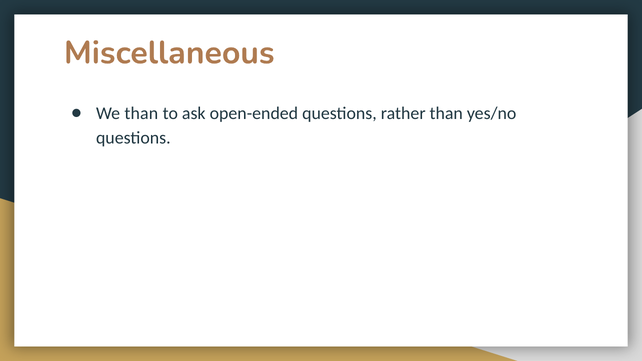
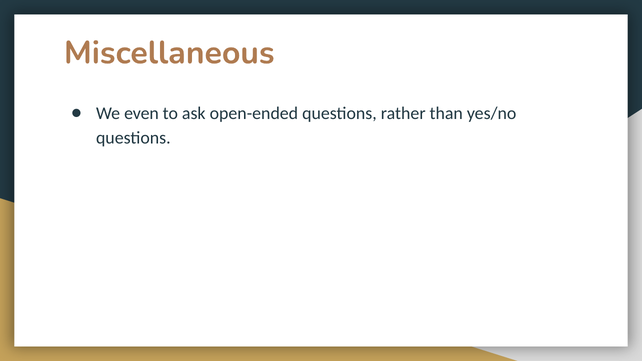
We than: than -> even
